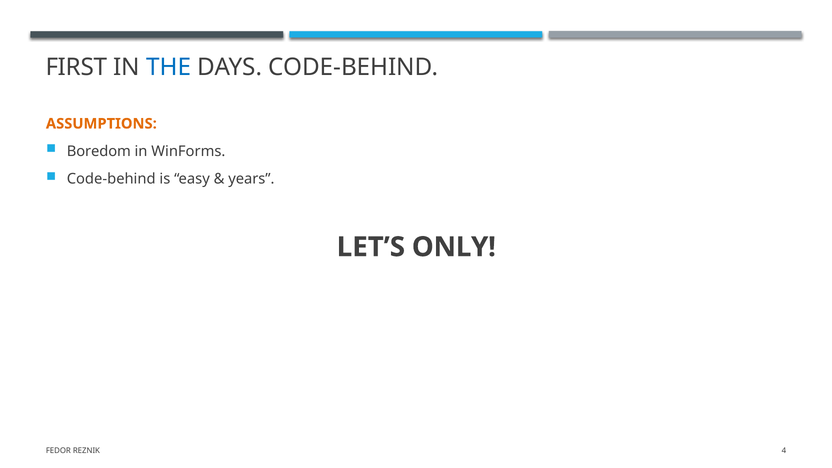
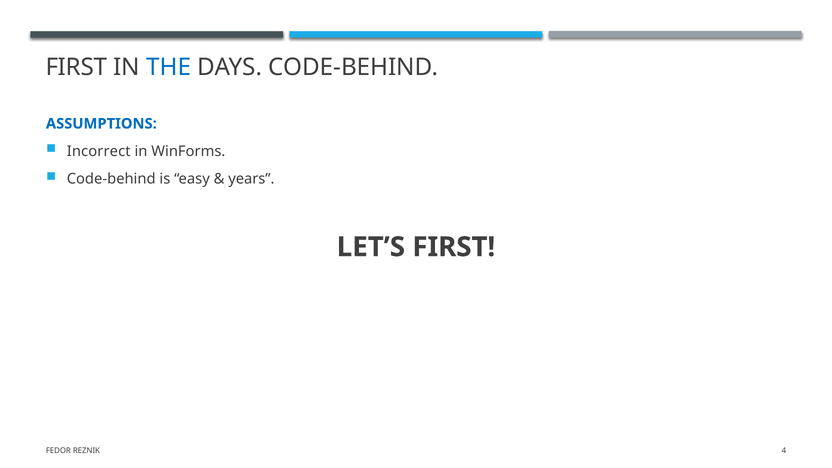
ASSUMPTIONS colour: orange -> blue
Boredom: Boredom -> Incorrect
LET’S ONLY: ONLY -> FIRST
